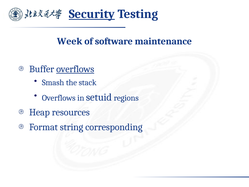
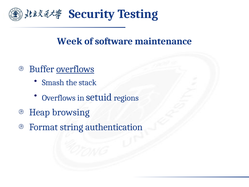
Security underline: present -> none
resources: resources -> browsing
corresponding: corresponding -> authentication
